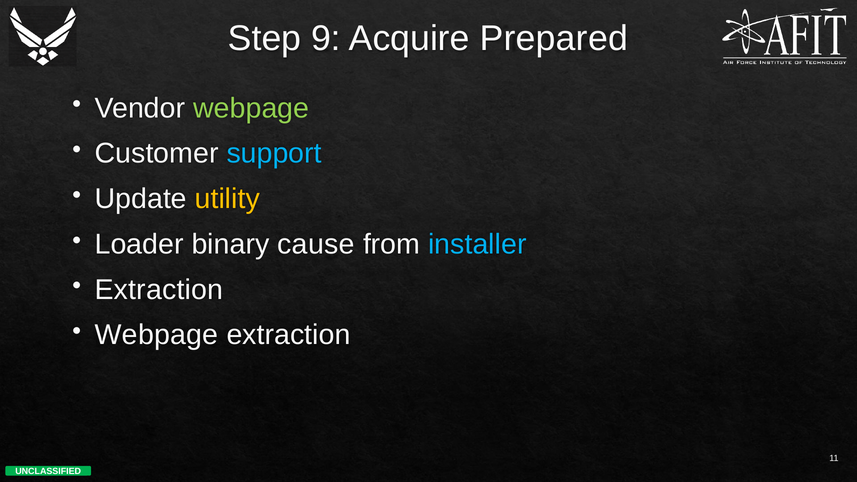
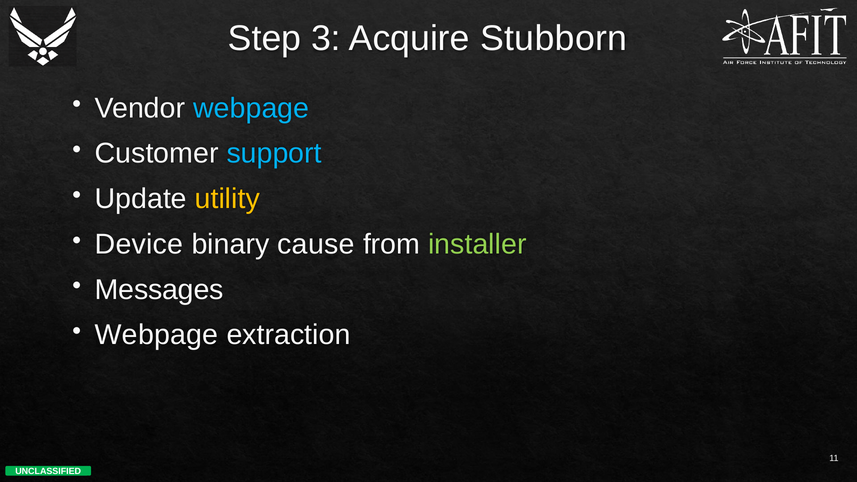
9: 9 -> 3
Prepared: Prepared -> Stubborn
webpage at (251, 108) colour: light green -> light blue
Loader: Loader -> Device
installer colour: light blue -> light green
Extraction at (159, 290): Extraction -> Messages
